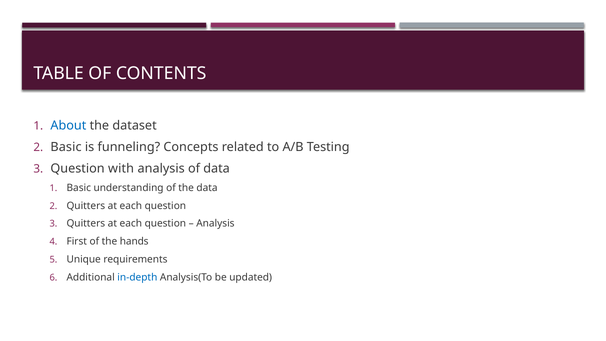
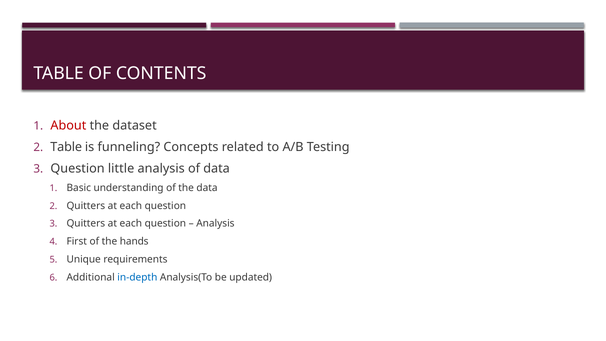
About colour: blue -> red
Basic at (66, 147): Basic -> Table
with: with -> little
